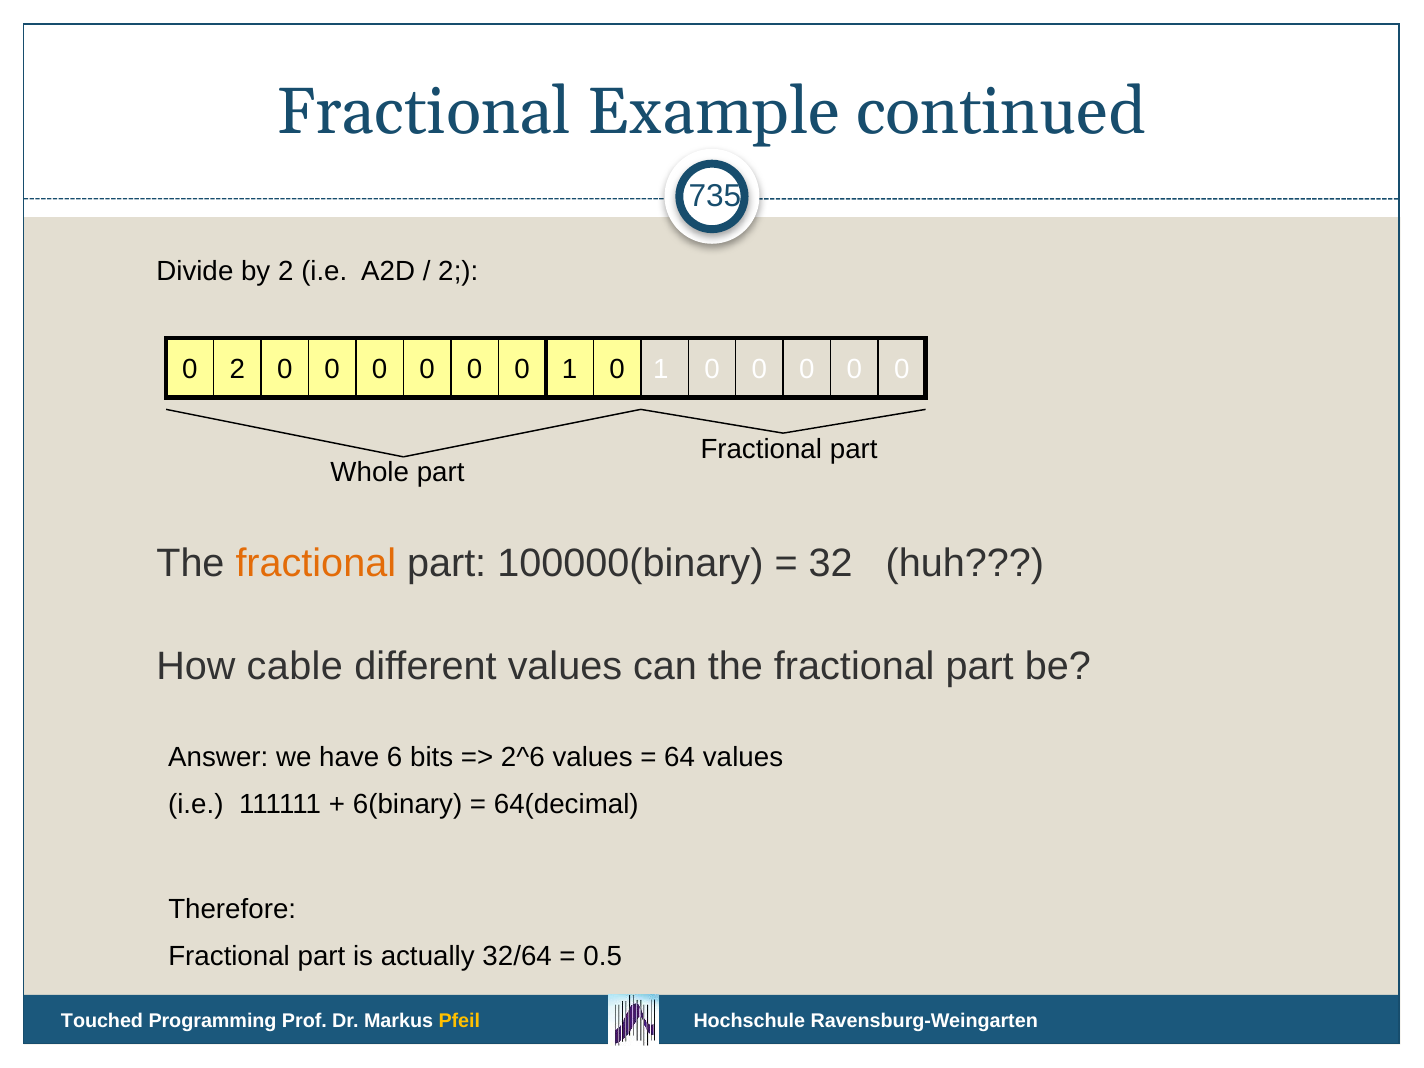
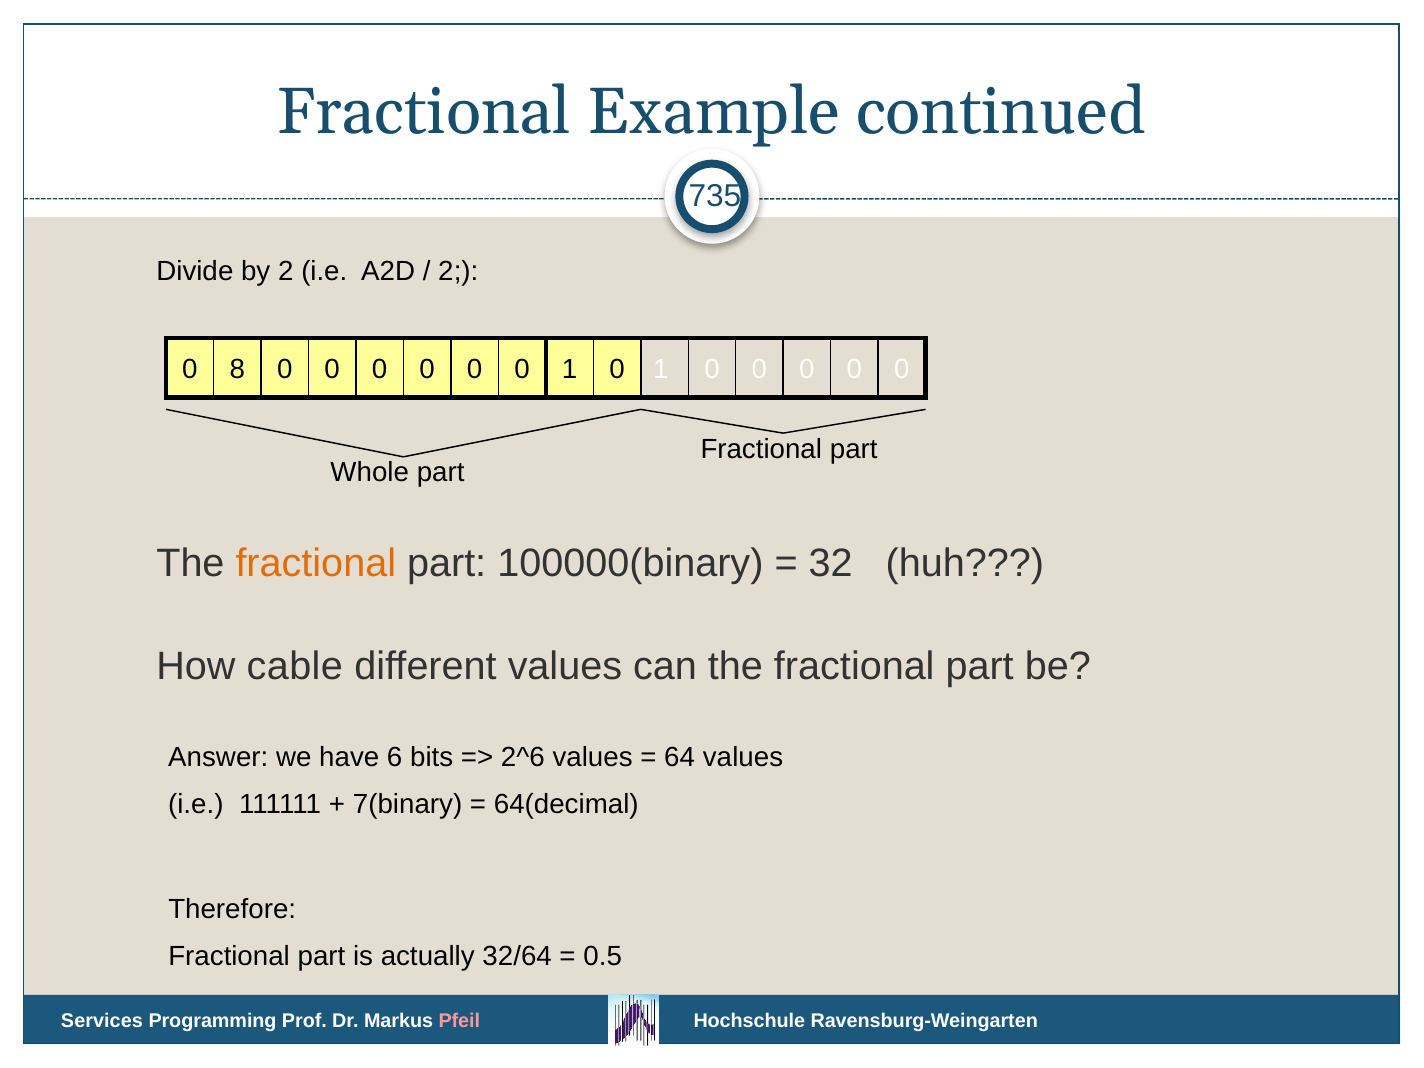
0 2: 2 -> 8
6(binary: 6(binary -> 7(binary
Touched: Touched -> Services
Pfeil colour: yellow -> pink
